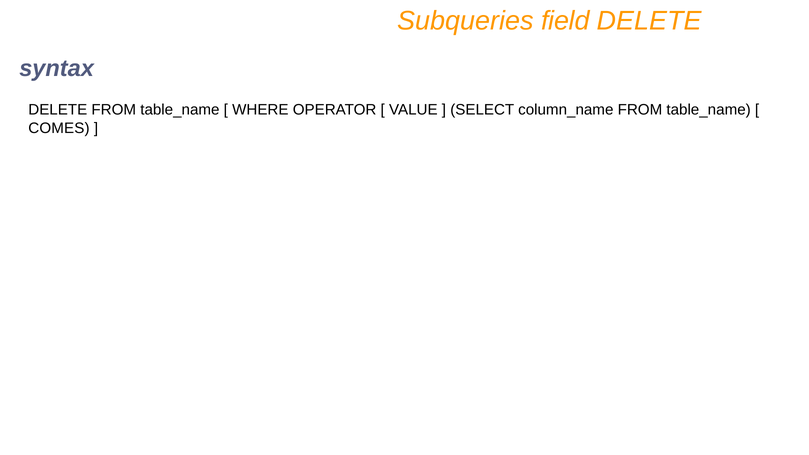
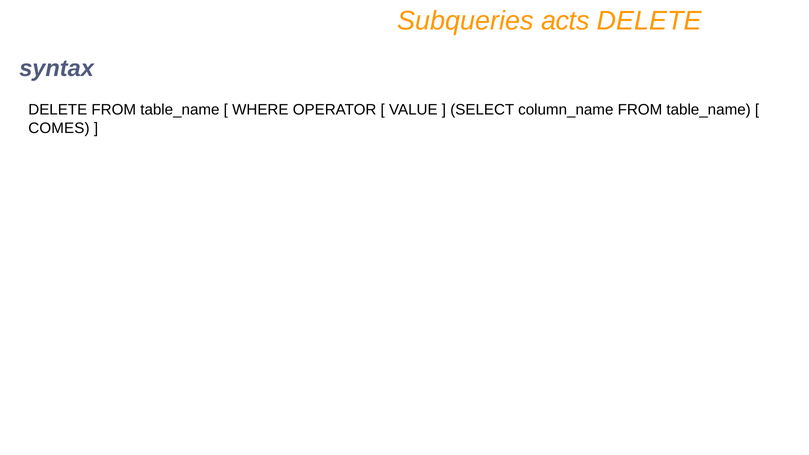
field: field -> acts
